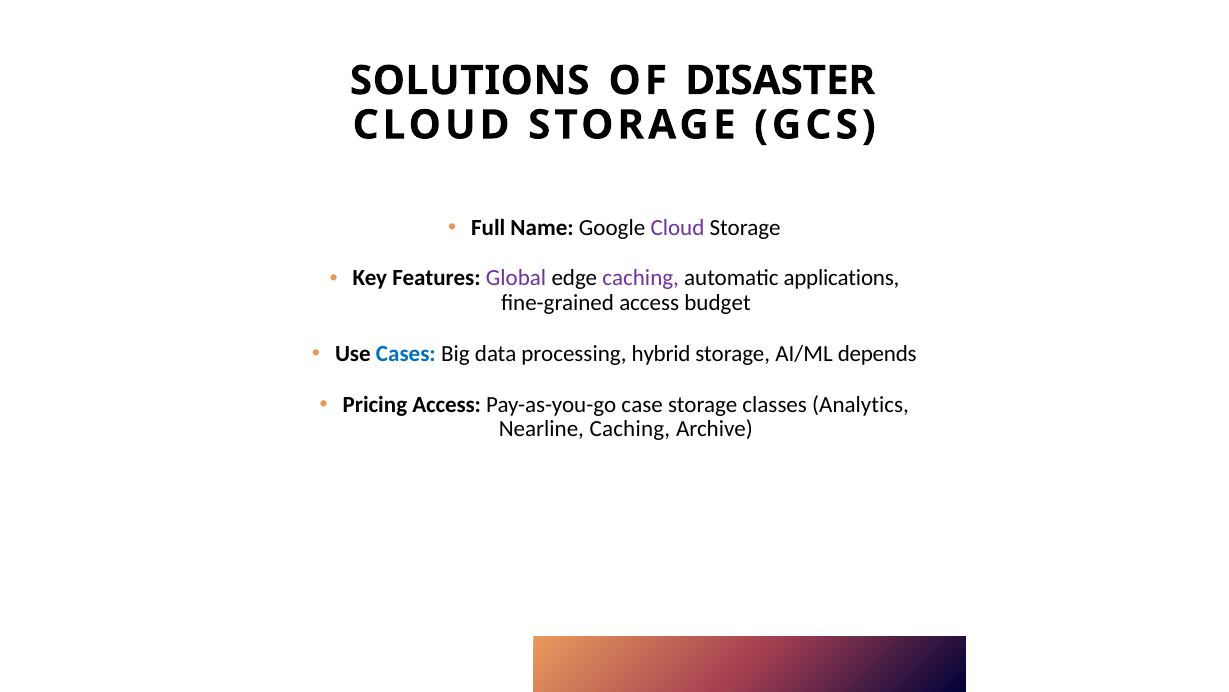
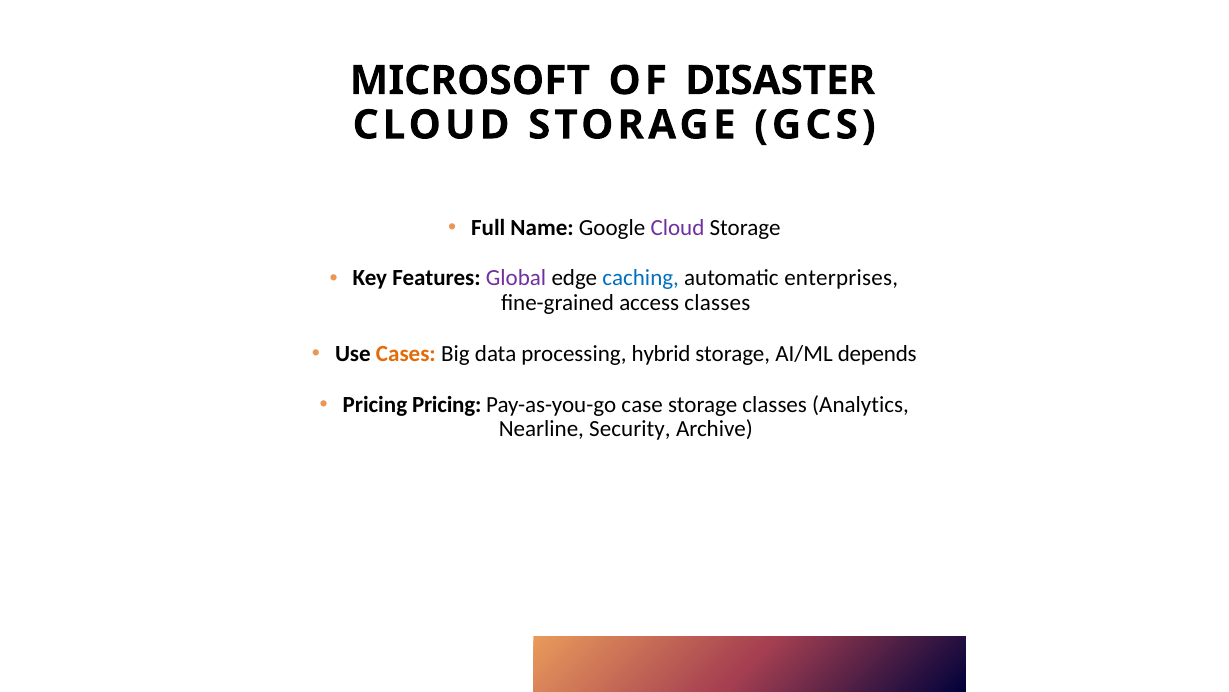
SOLUTIONS: SOLUTIONS -> MICROSOFT
caching at (641, 278) colour: purple -> blue
applications: applications -> enterprises
access budget: budget -> classes
Cases colour: blue -> orange
Pricing Access: Access -> Pricing
Nearline Caching: Caching -> Security
